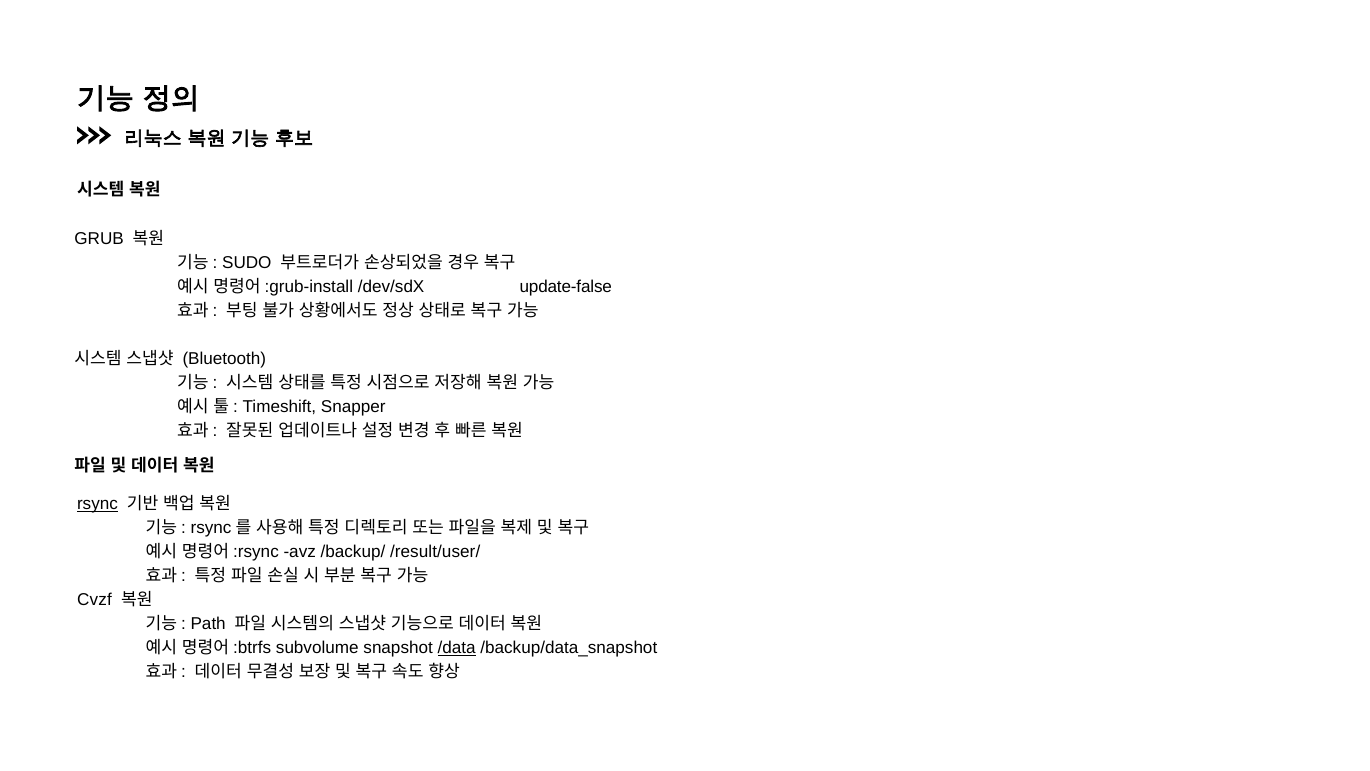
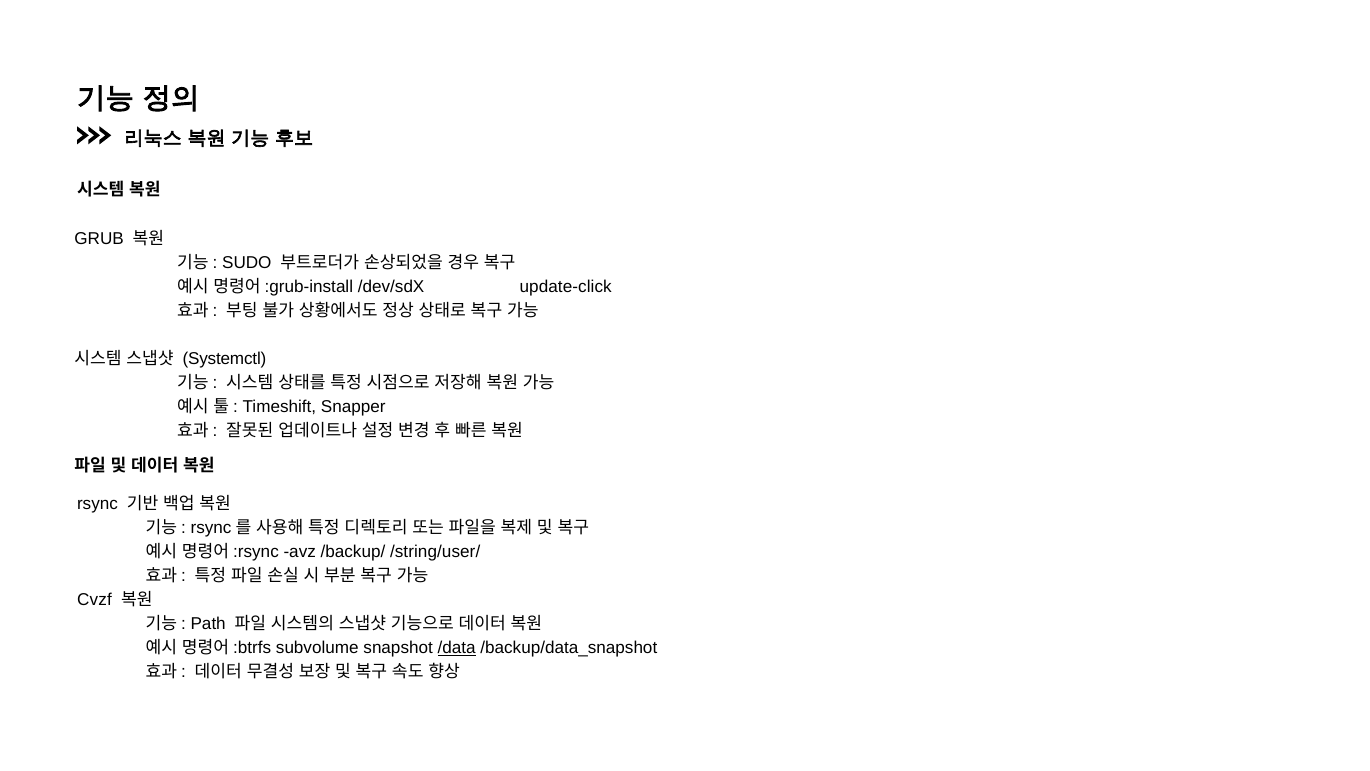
update-false: update-false -> update-click
Bluetooth: Bluetooth -> Systemctl
rsync underline: present -> none
/result/user/: /result/user/ -> /string/user/
